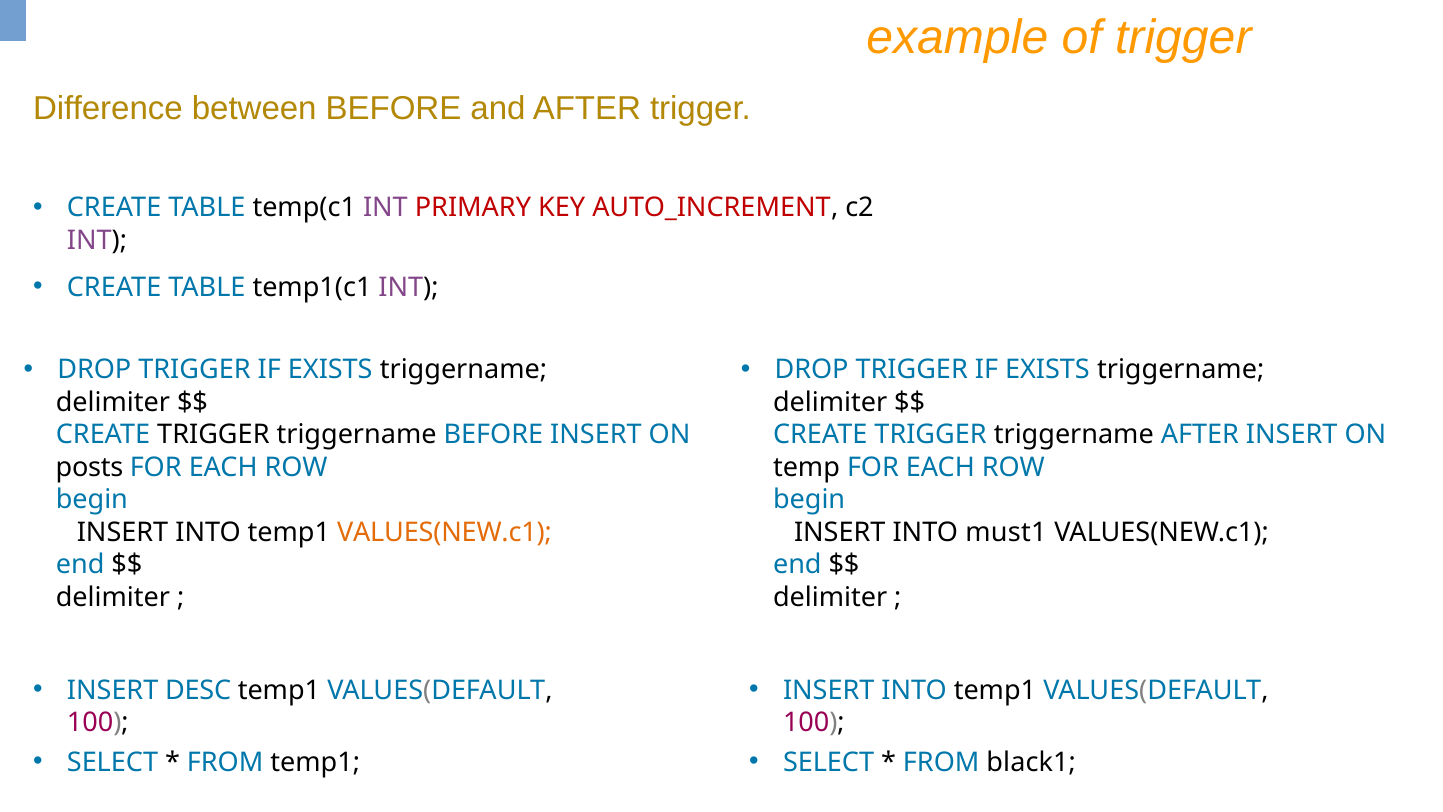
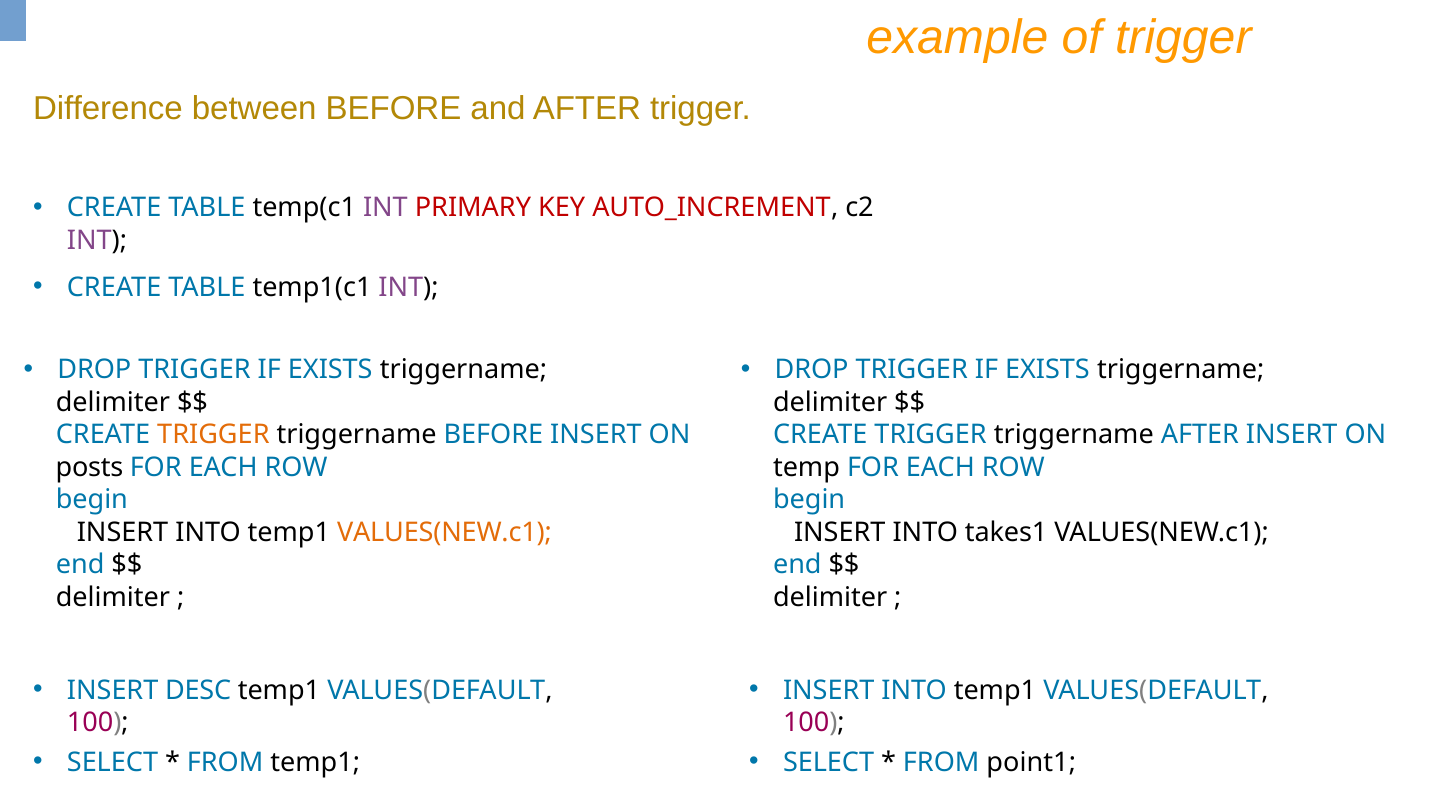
TRIGGER at (213, 435) colour: black -> orange
must1: must1 -> takes1
black1: black1 -> point1
